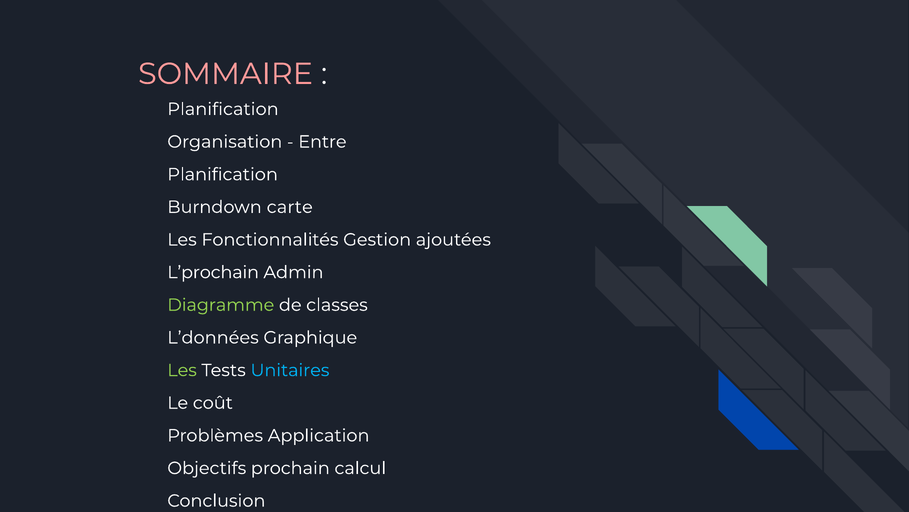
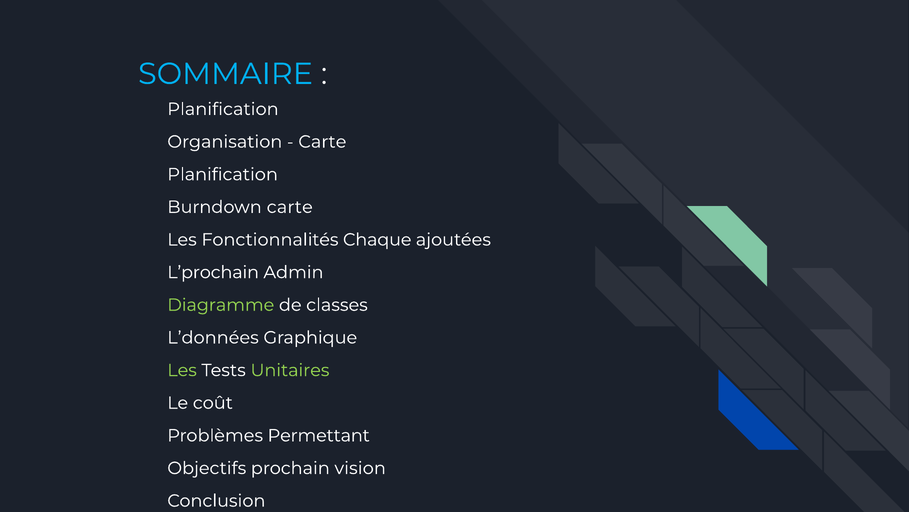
SOMMAIRE colour: pink -> light blue
Entre at (322, 142): Entre -> Carte
Gestion: Gestion -> Chaque
Unitaires colour: light blue -> light green
Application: Application -> Permettant
calcul: calcul -> vision
